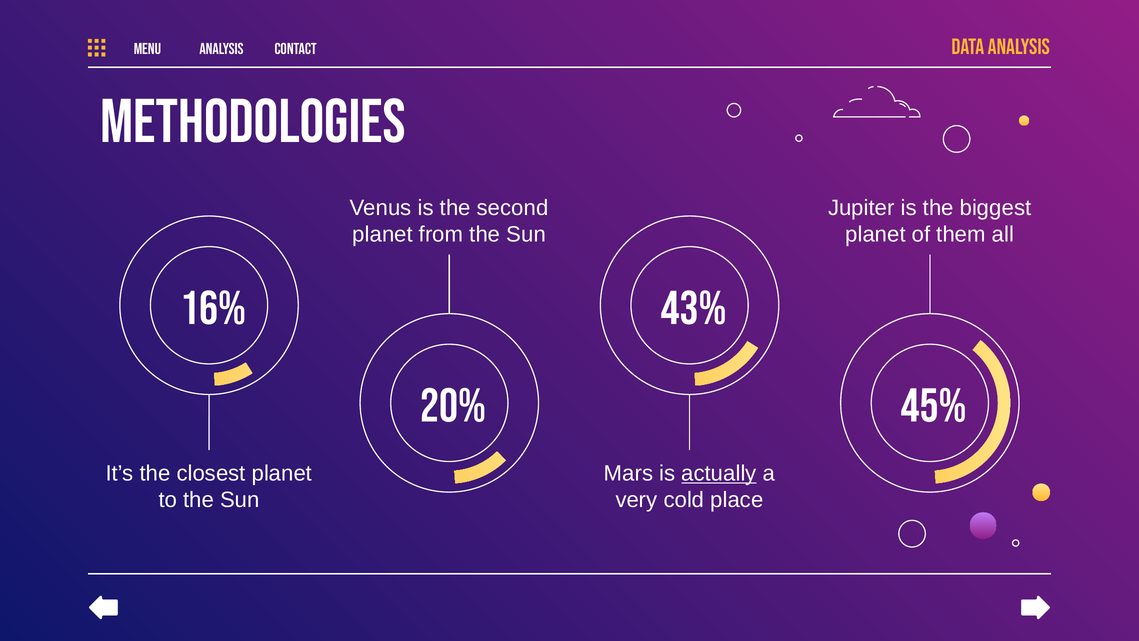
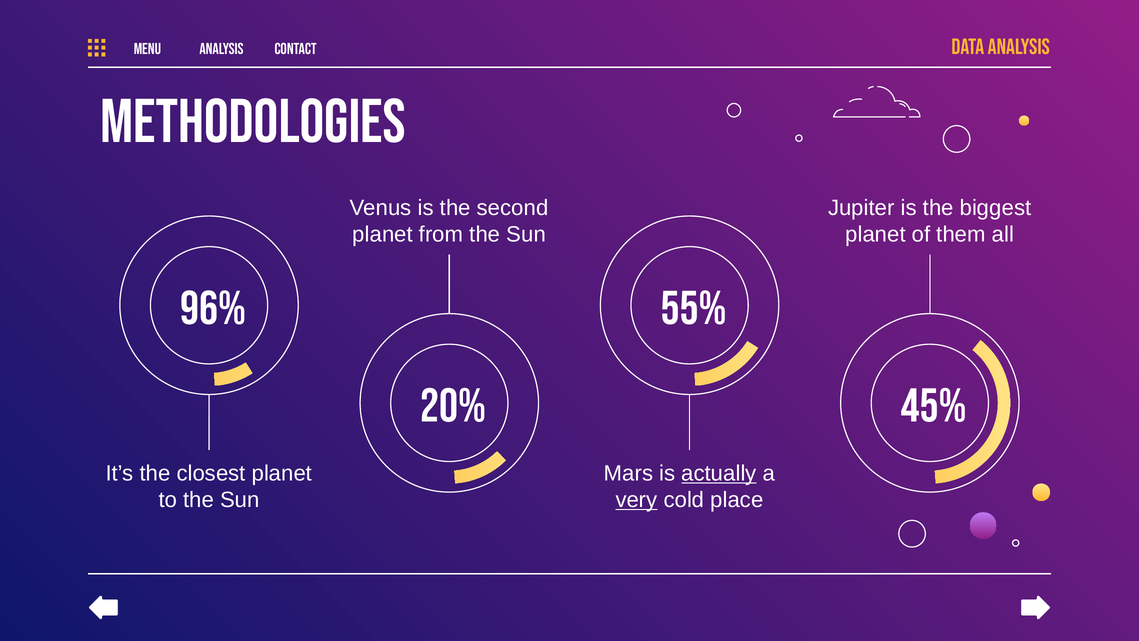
16%: 16% -> 96%
43%: 43% -> 55%
very underline: none -> present
